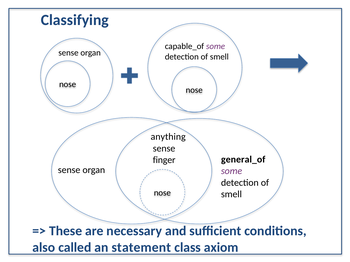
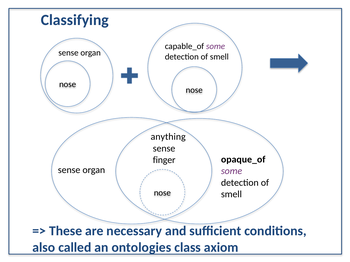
general_of: general_of -> opaque_of
statement: statement -> ontologies
